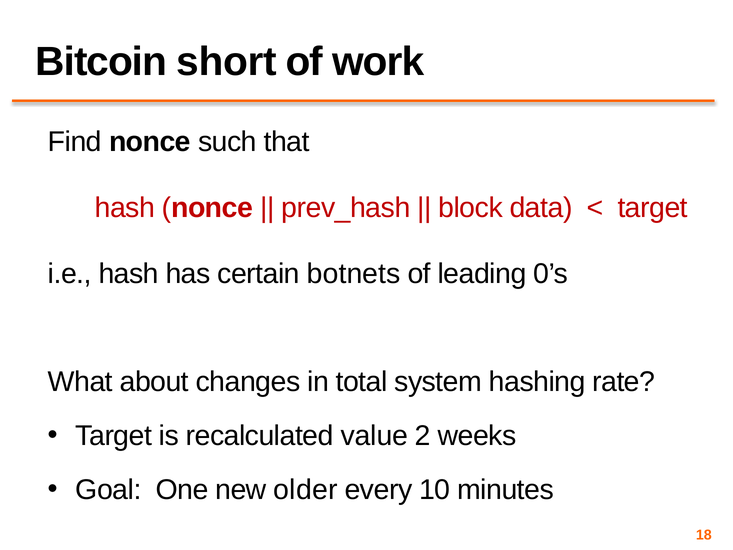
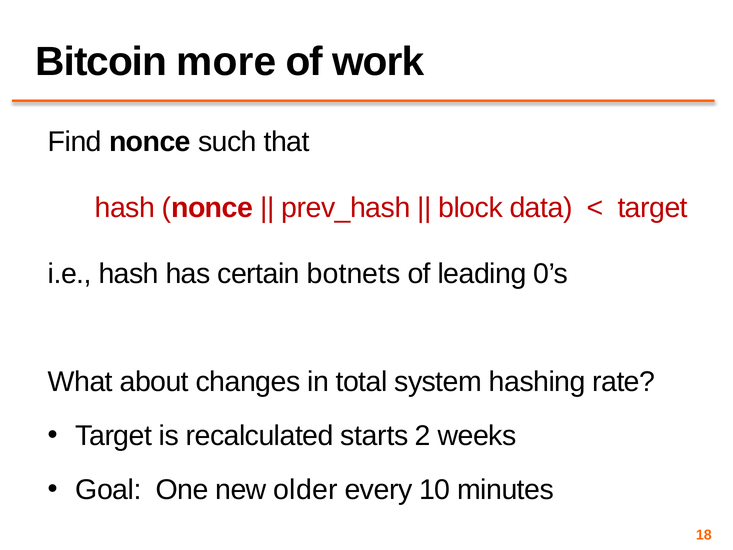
short: short -> more
value: value -> starts
